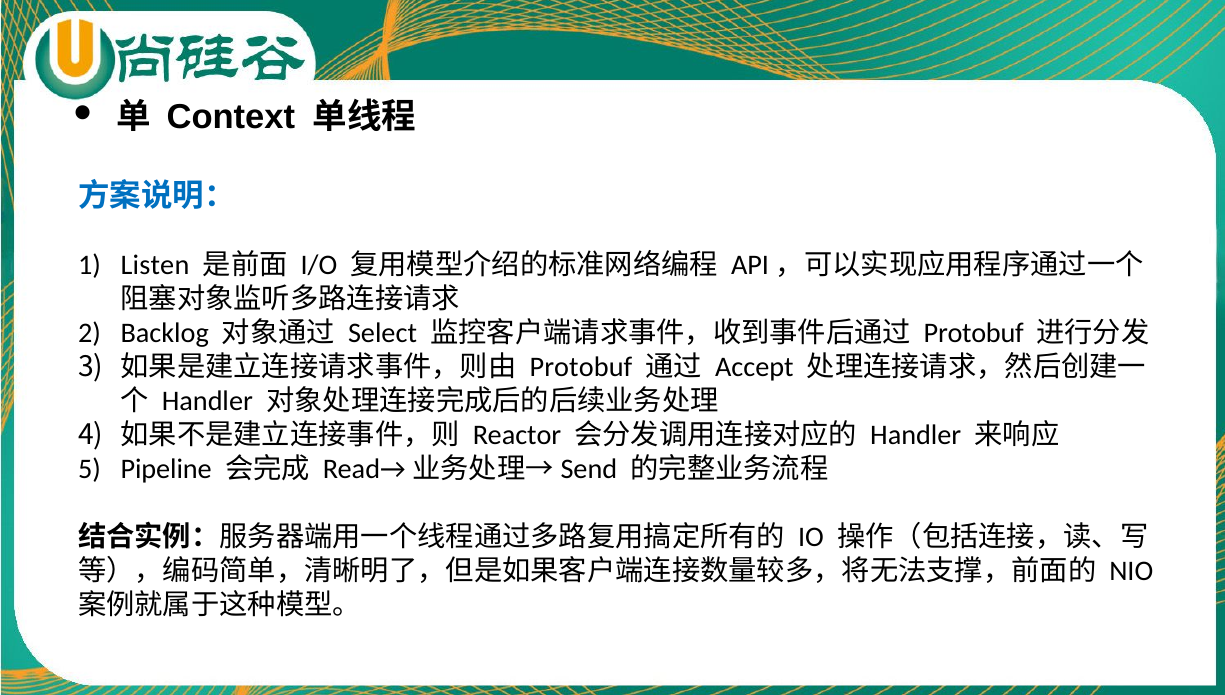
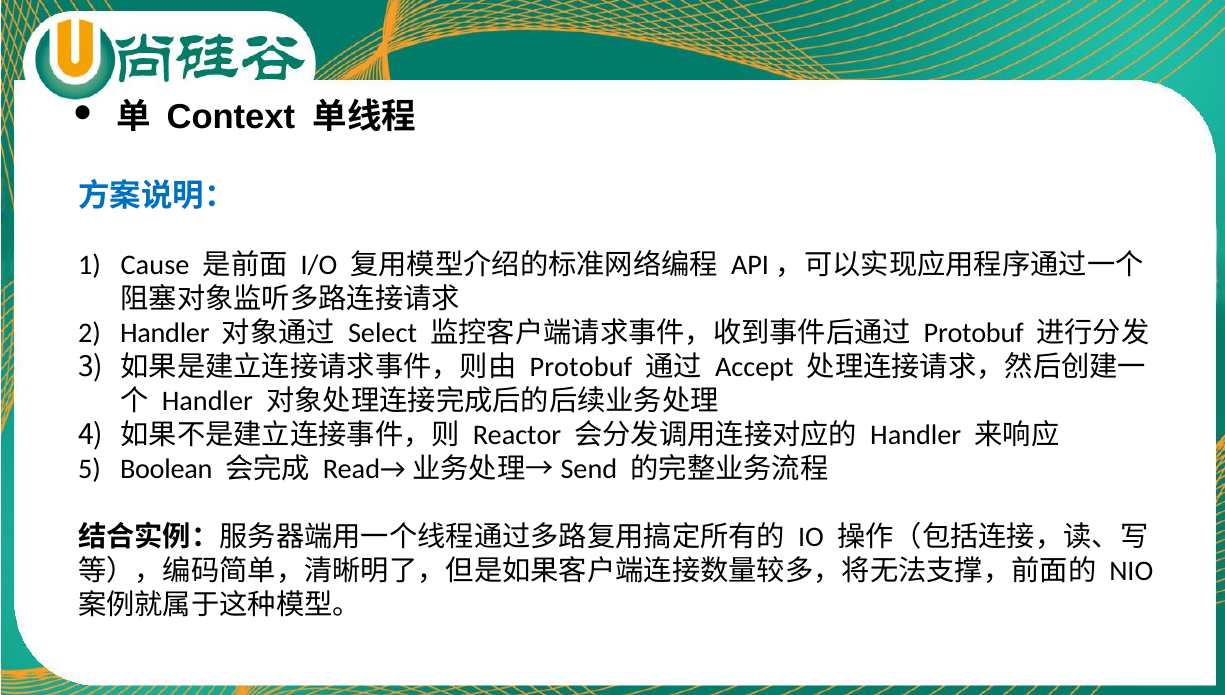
Listen: Listen -> Cause
Backlog at (165, 333): Backlog -> Handler
Pipeline: Pipeline -> Boolean
